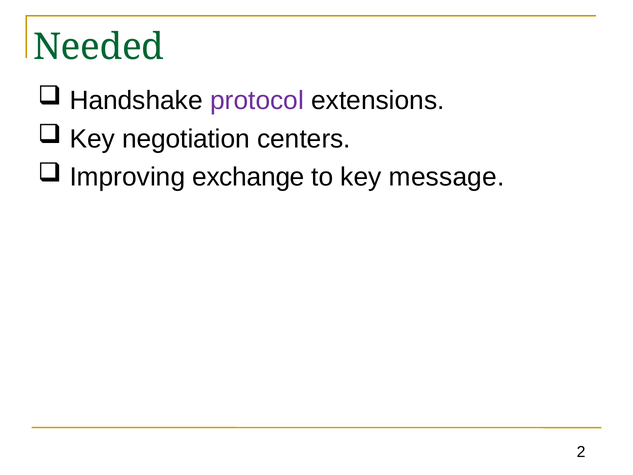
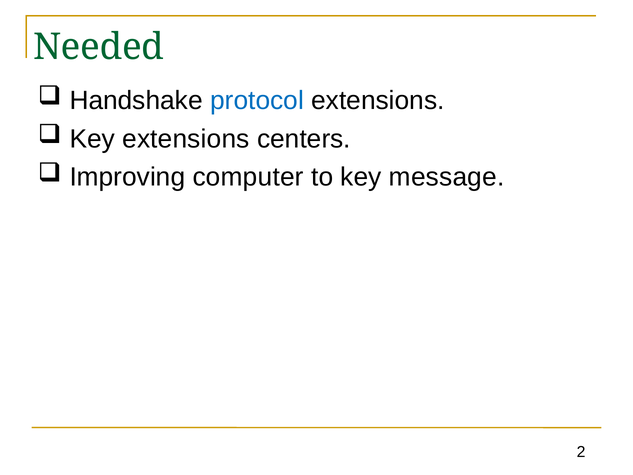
protocol colour: purple -> blue
Key negotiation: negotiation -> extensions
exchange: exchange -> computer
